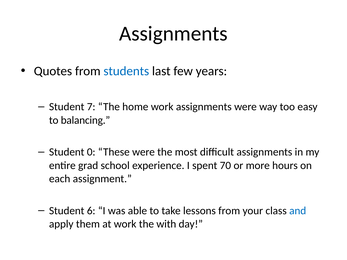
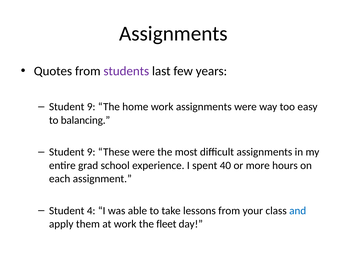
students colour: blue -> purple
7 at (91, 107): 7 -> 9
0 at (91, 152): 0 -> 9
70: 70 -> 40
6: 6 -> 4
with: with -> fleet
